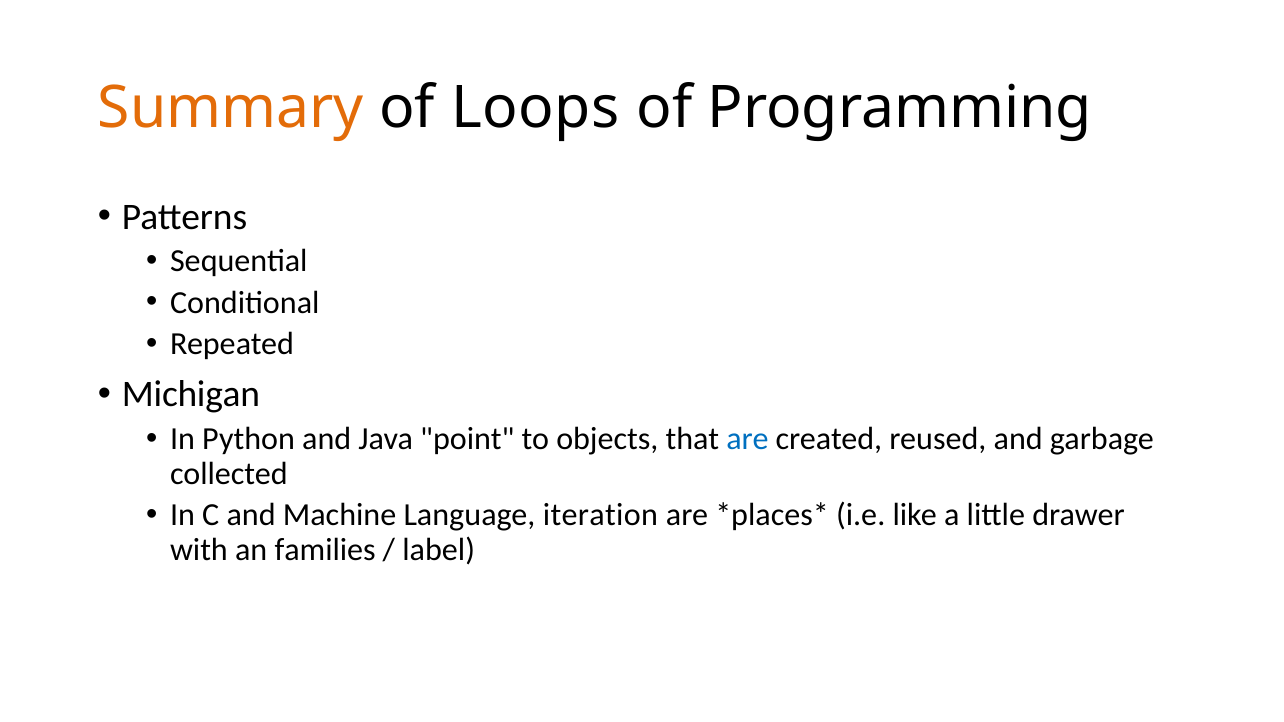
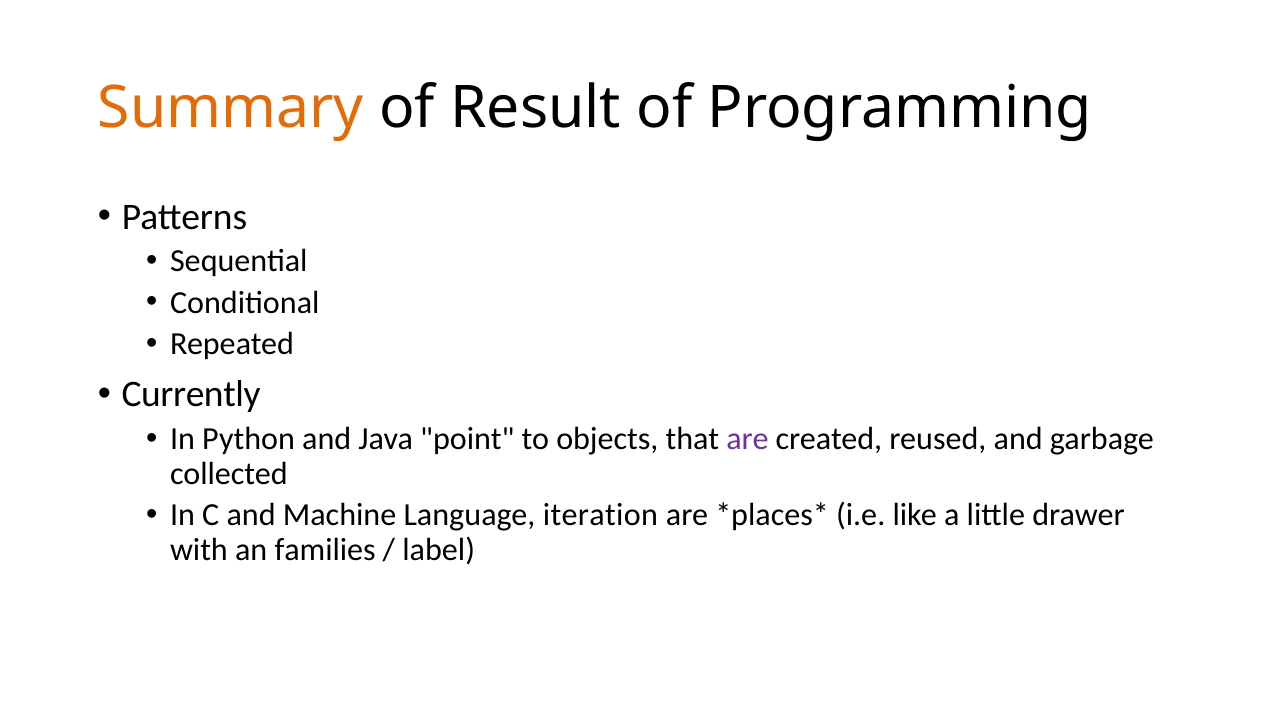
Loops: Loops -> Result
Michigan: Michigan -> Currently
are at (747, 439) colour: blue -> purple
